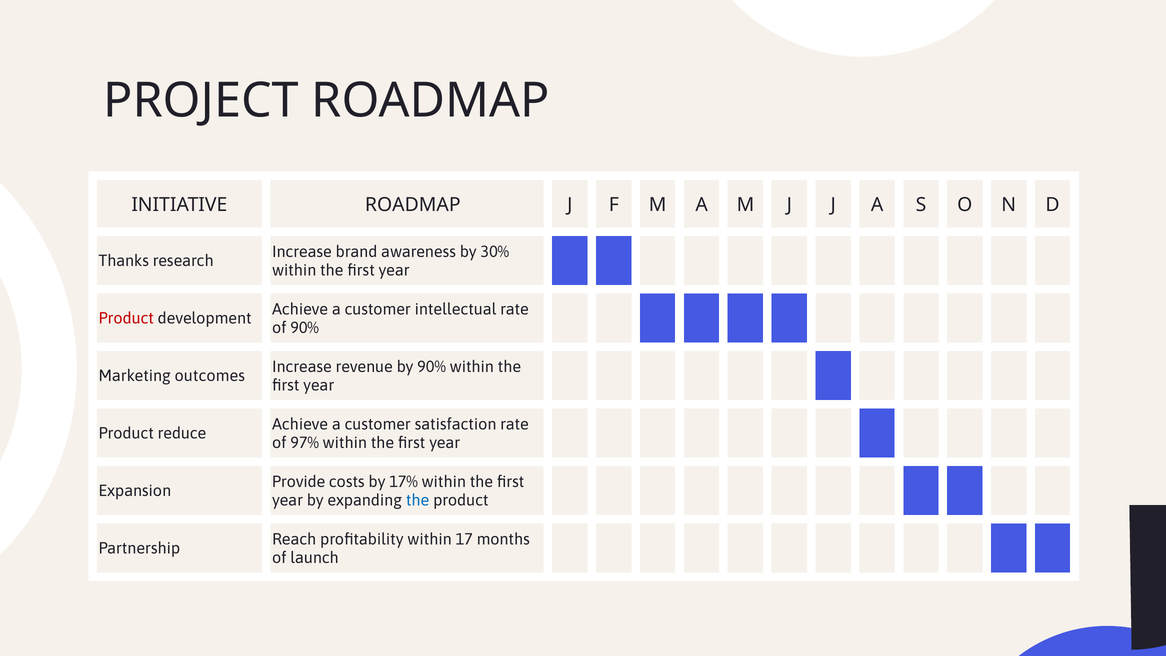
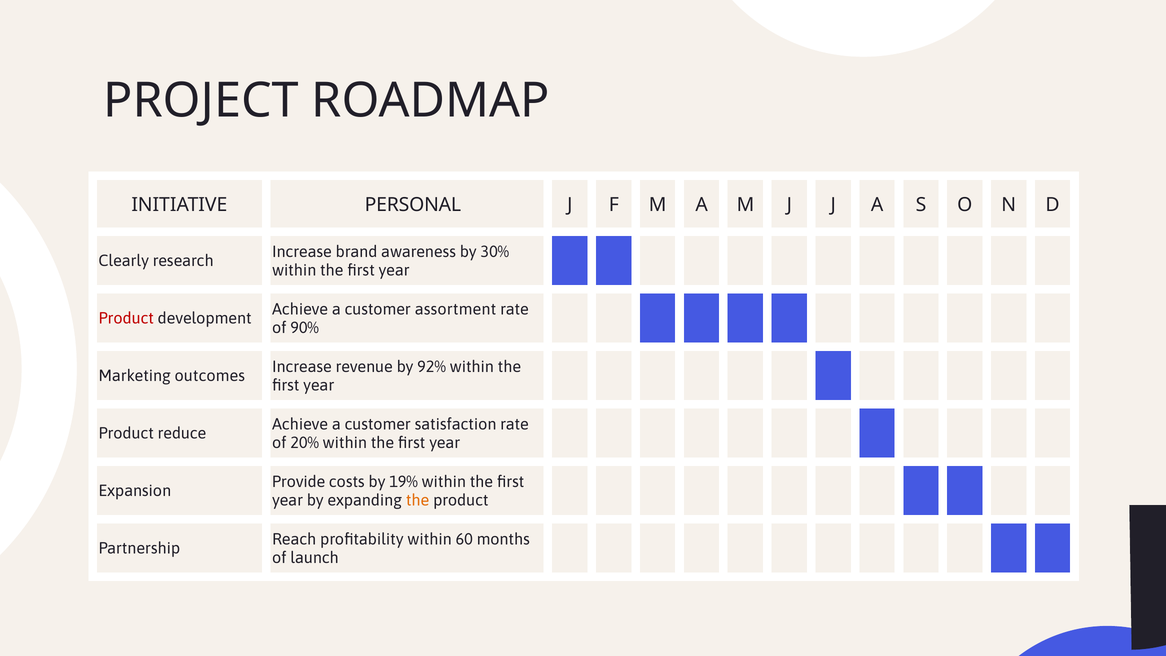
INITIATIVE ROADMAP: ROADMAP -> PERSONAL
Thanks: Thanks -> Clearly
intellectual: intellectual -> assortment
by 90%: 90% -> 92%
97%: 97% -> 20%
17%: 17% -> 19%
the at (418, 500) colour: blue -> orange
17: 17 -> 60
